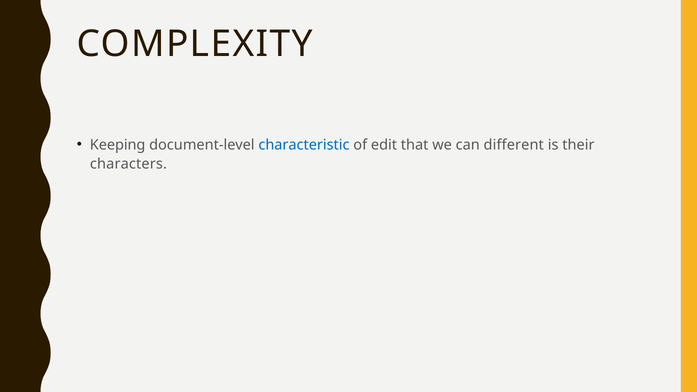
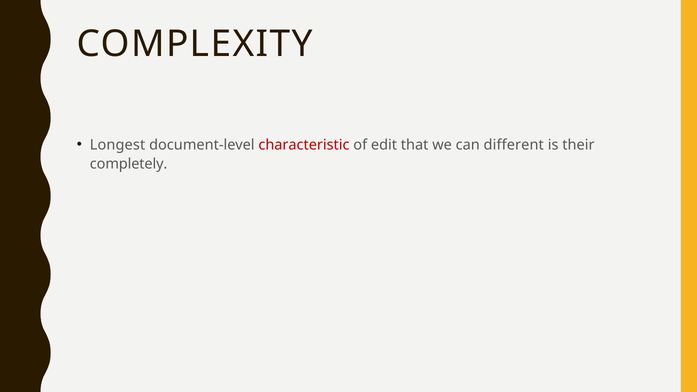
Keeping: Keeping -> Longest
characteristic colour: blue -> red
characters: characters -> completely
